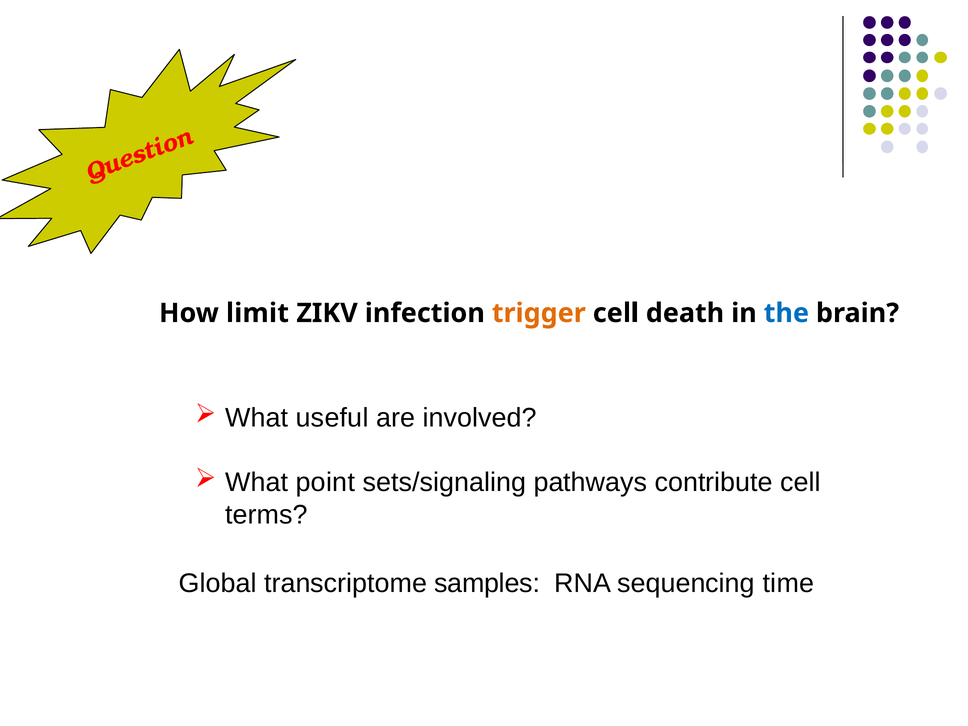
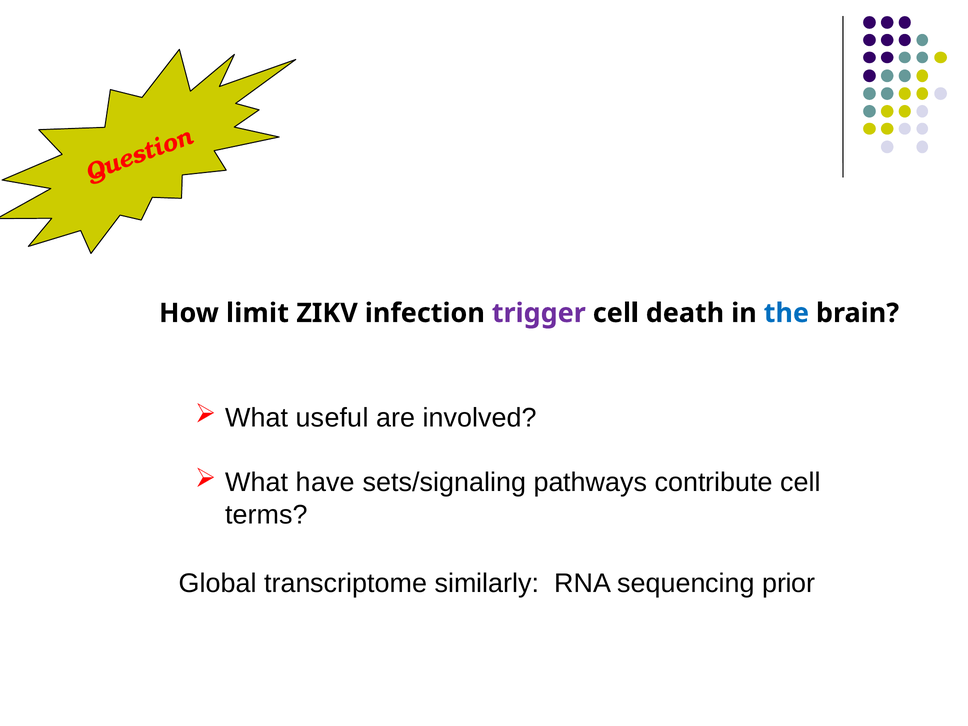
trigger colour: orange -> purple
point: point -> have
samples: samples -> similarly
time: time -> prior
